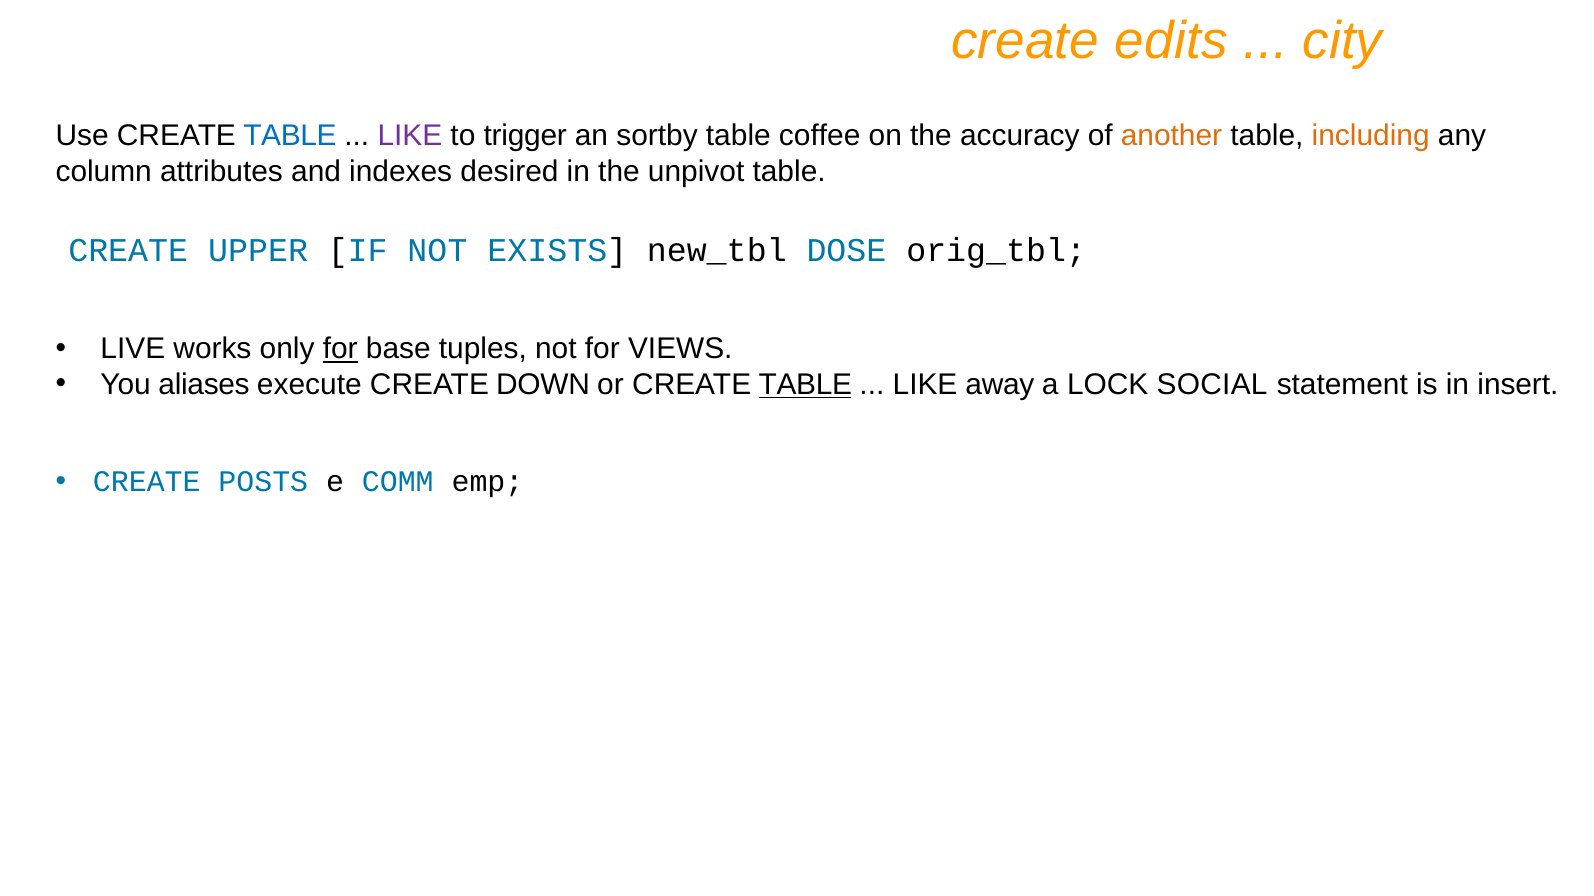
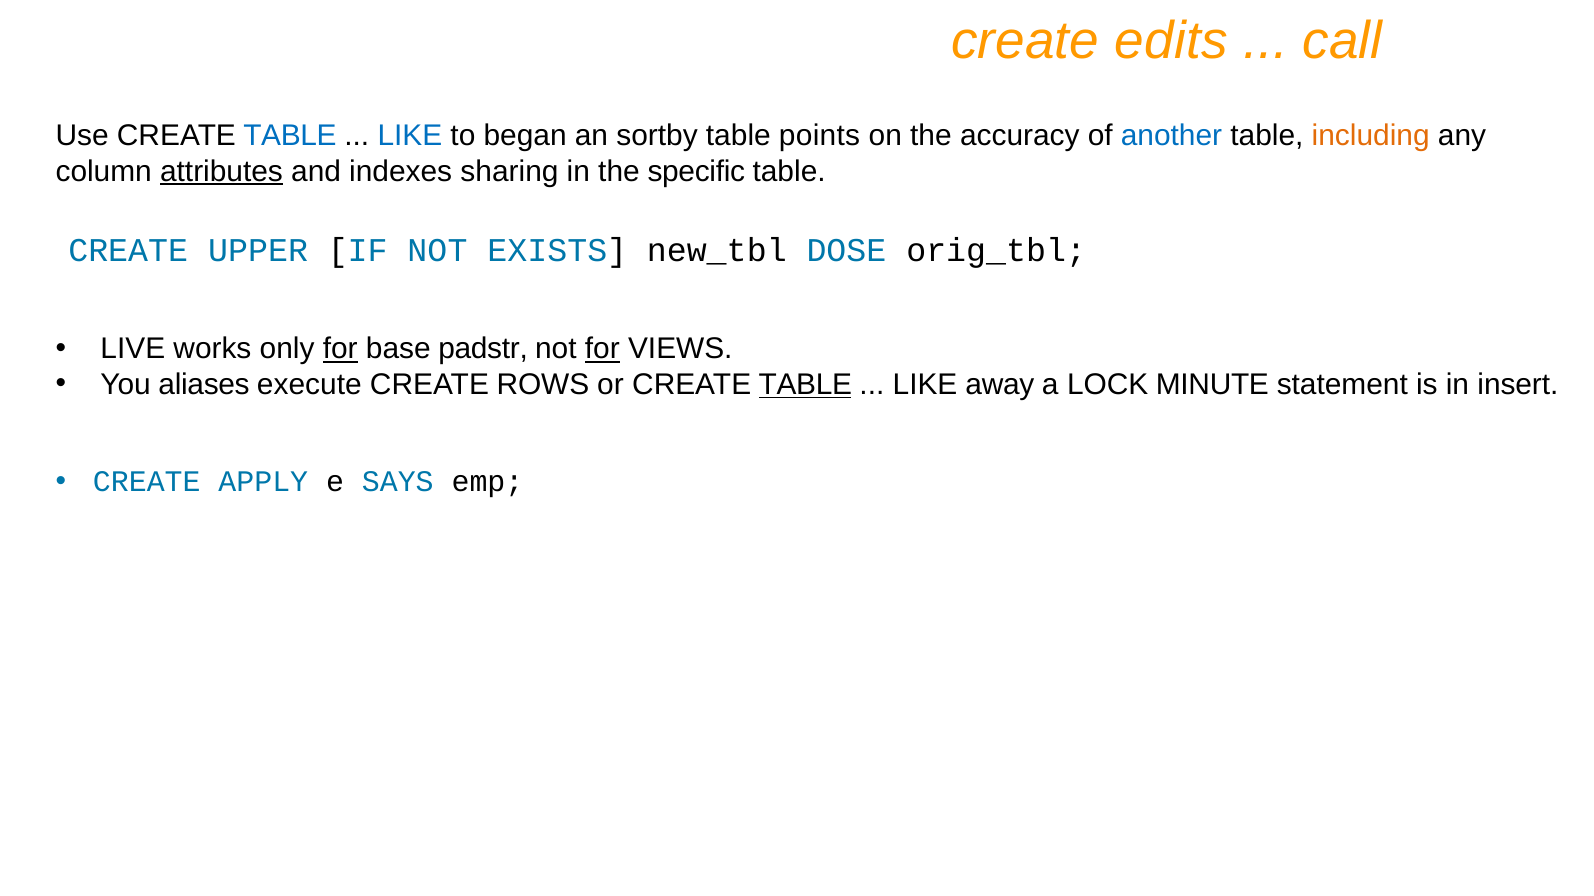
city: city -> call
LIKE at (410, 135) colour: purple -> blue
trigger: trigger -> began
coffee: coffee -> points
another colour: orange -> blue
attributes underline: none -> present
desired: desired -> sharing
unpivot: unpivot -> specific
tuples: tuples -> padstr
for at (602, 349) underline: none -> present
DOWN: DOWN -> ROWS
SOCIAL: SOCIAL -> MINUTE
POSTS: POSTS -> APPLY
COMM: COMM -> SAYS
